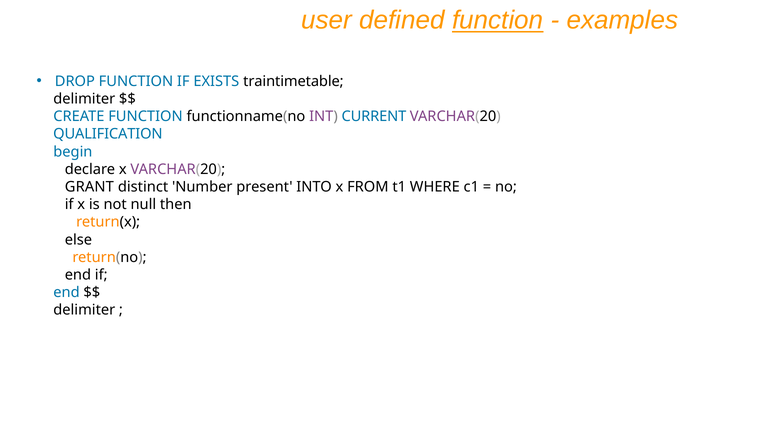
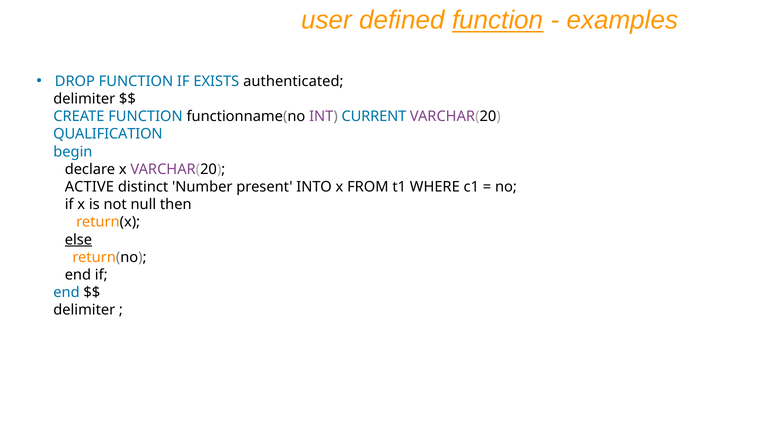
traintimetable: traintimetable -> authenticated
GRANT: GRANT -> ACTIVE
else underline: none -> present
